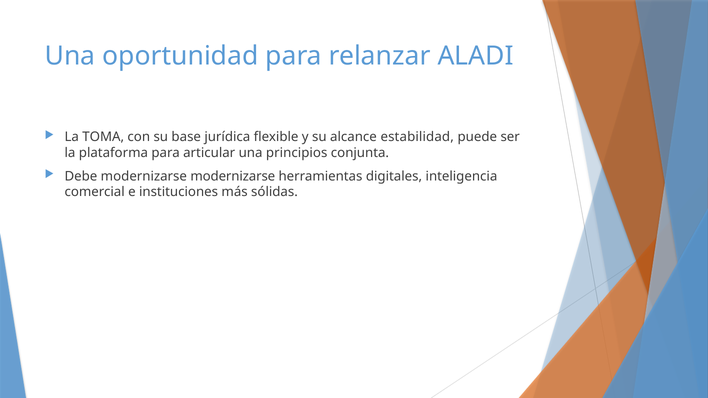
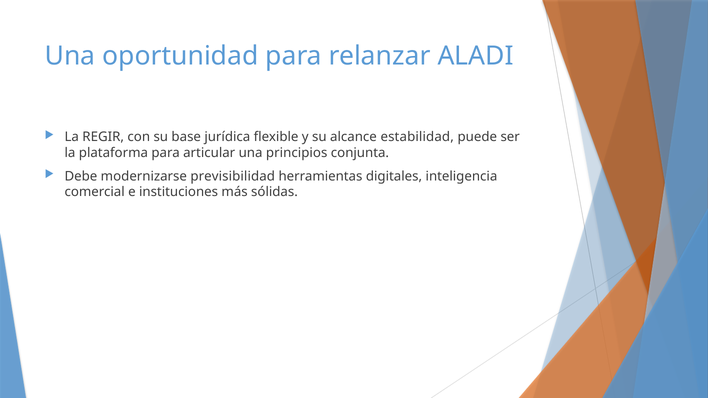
TOMA: TOMA -> REGIR
modernizarse modernizarse: modernizarse -> previsibilidad
